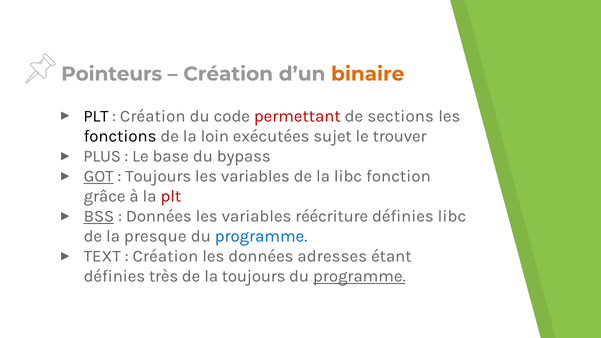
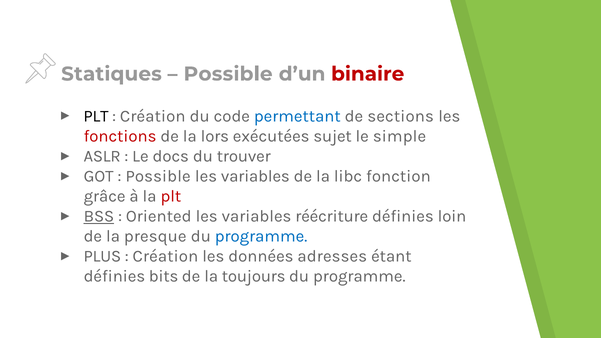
Pointeurs: Pointeurs -> Statiques
Création at (228, 74): Création -> Possible
binaire colour: orange -> red
permettant colour: red -> blue
fonctions colour: black -> red
loin: loin -> lors
trouver: trouver -> simple
PLUS: PLUS -> ASLR
base: base -> docs
bypass: bypass -> trouver
GOT underline: present -> none
Toujours at (158, 176): Toujours -> Possible
Données at (159, 216): Données -> Oriented
définies libc: libc -> loin
TEXT: TEXT -> PLUS
très: très -> bits
programme at (359, 276) underline: present -> none
